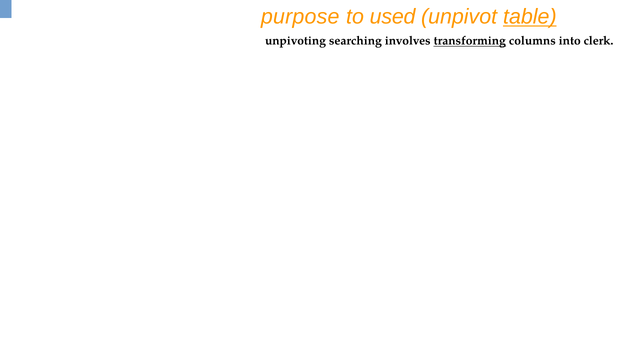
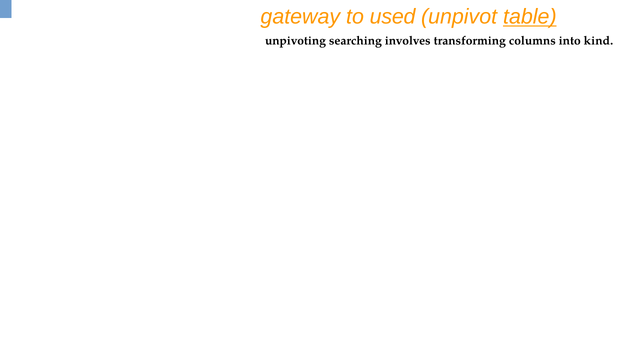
purpose: purpose -> gateway
transforming underline: present -> none
clerk: clerk -> kind
